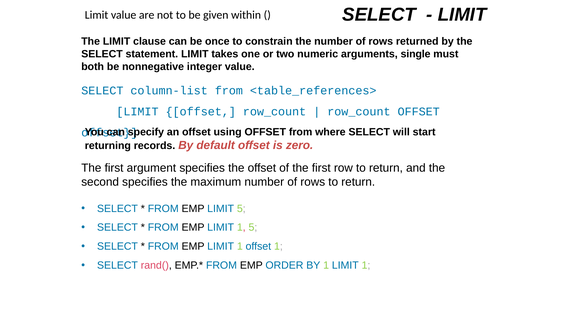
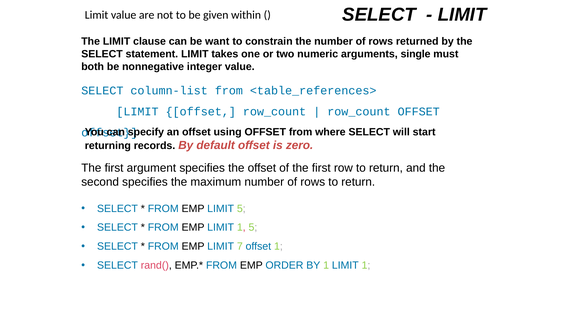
once: once -> want
1 at (240, 246): 1 -> 7
